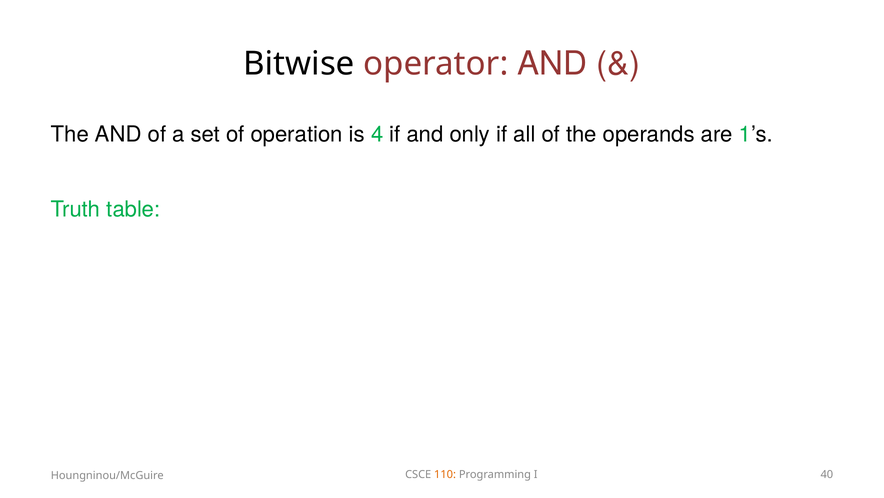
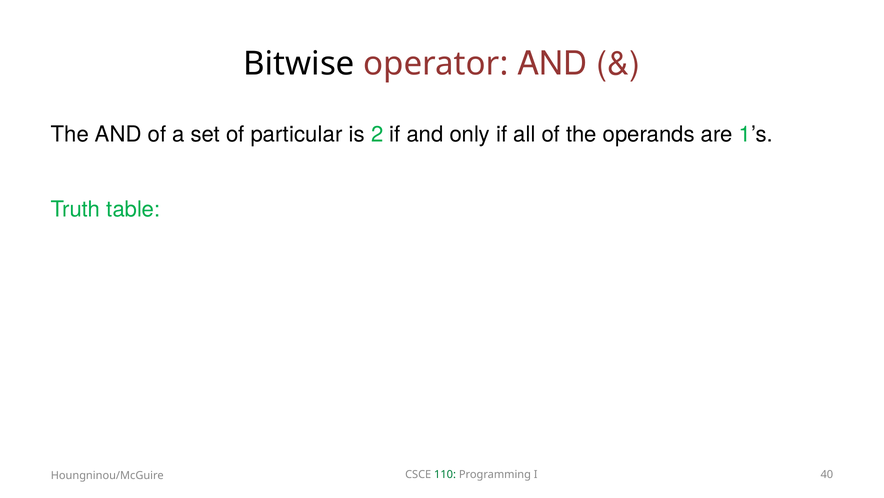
operation: operation -> particular
4: 4 -> 2
110 colour: orange -> green
